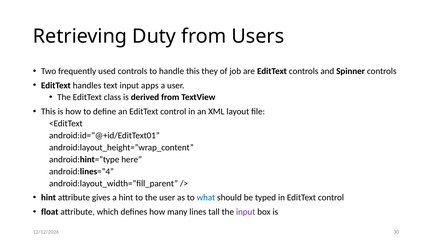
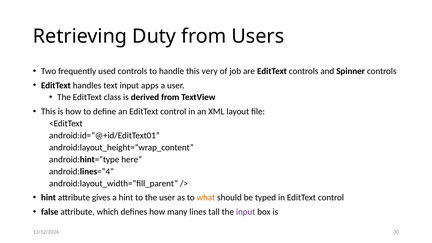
they: they -> very
what colour: blue -> orange
float: float -> false
